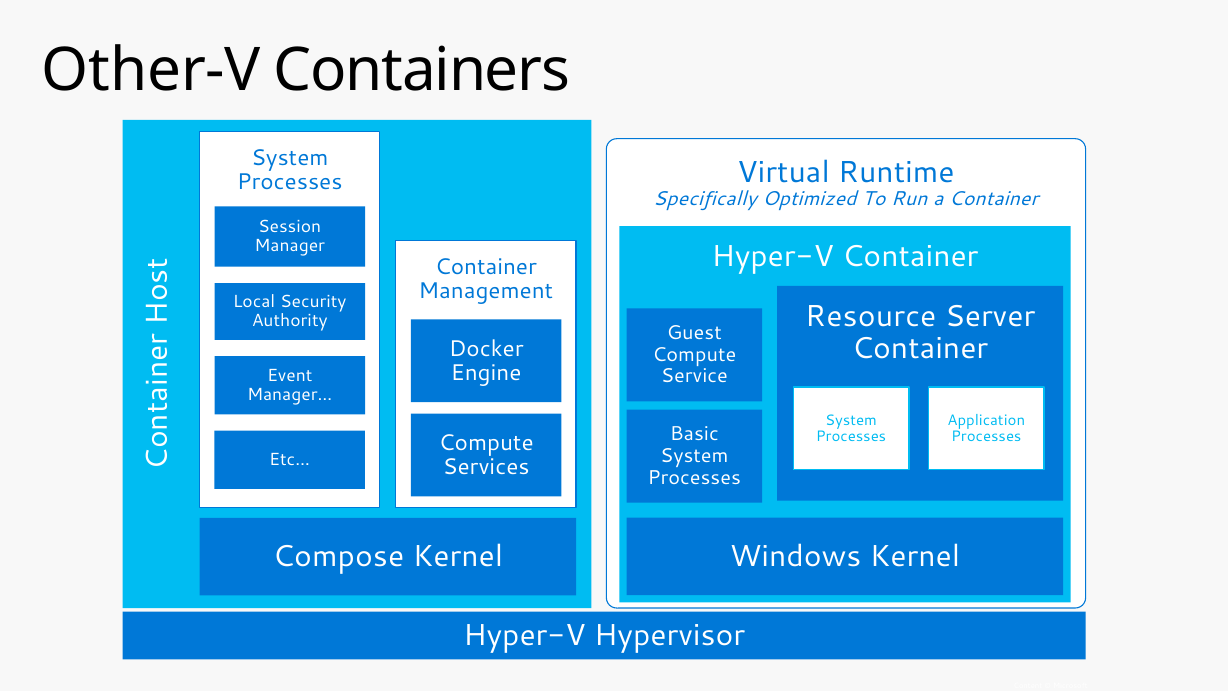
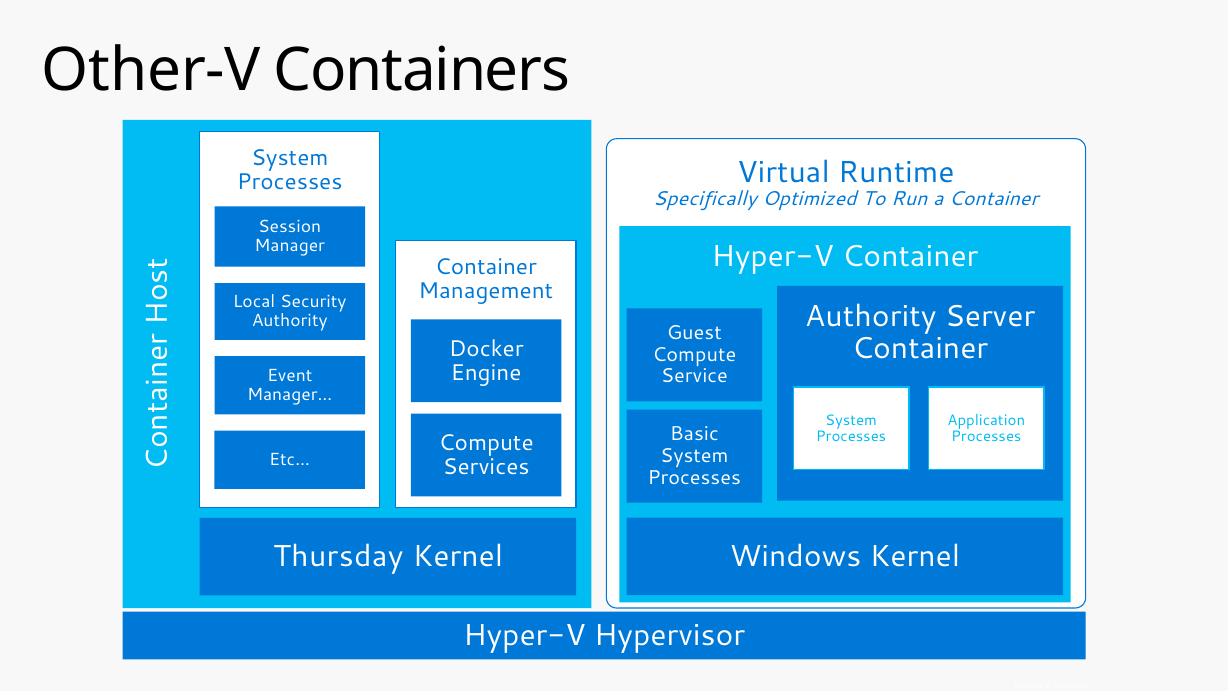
Resource at (871, 316): Resource -> Authority
Compose: Compose -> Thursday
